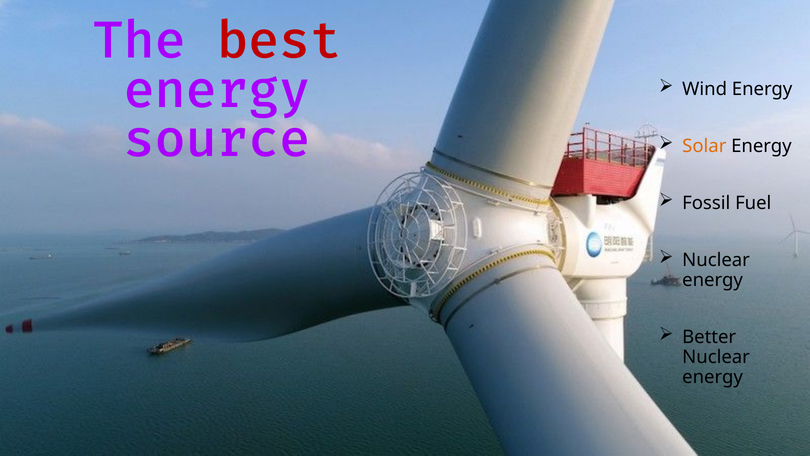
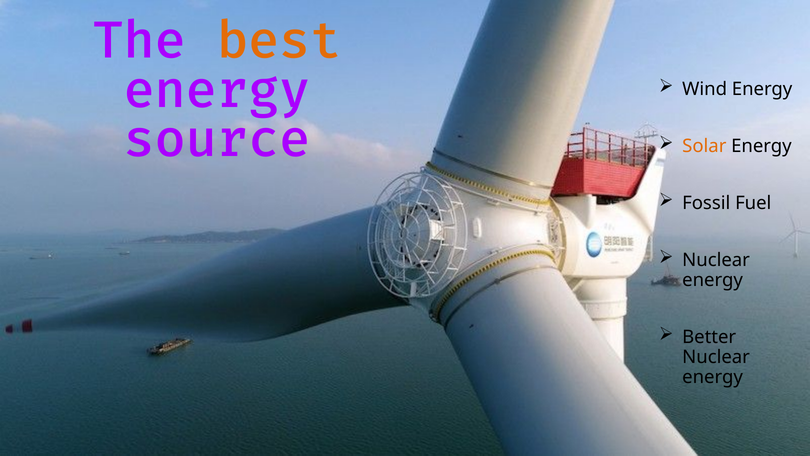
best colour: red -> orange
